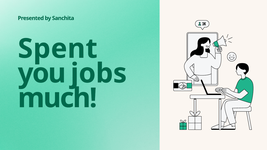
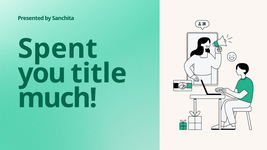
jobs: jobs -> title
